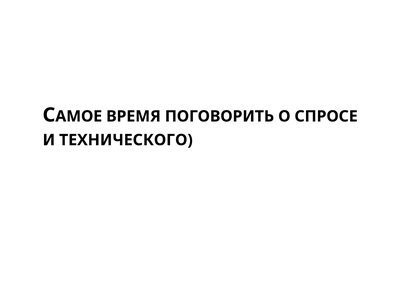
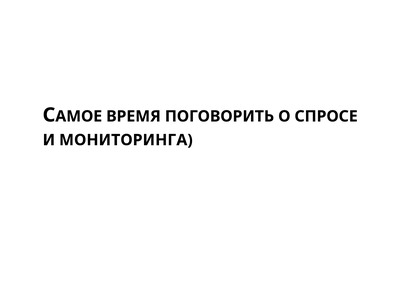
ТЕХНИЧЕСКОГО: ТЕХНИЧЕСКОГО -> МОНИТОРИНГА
